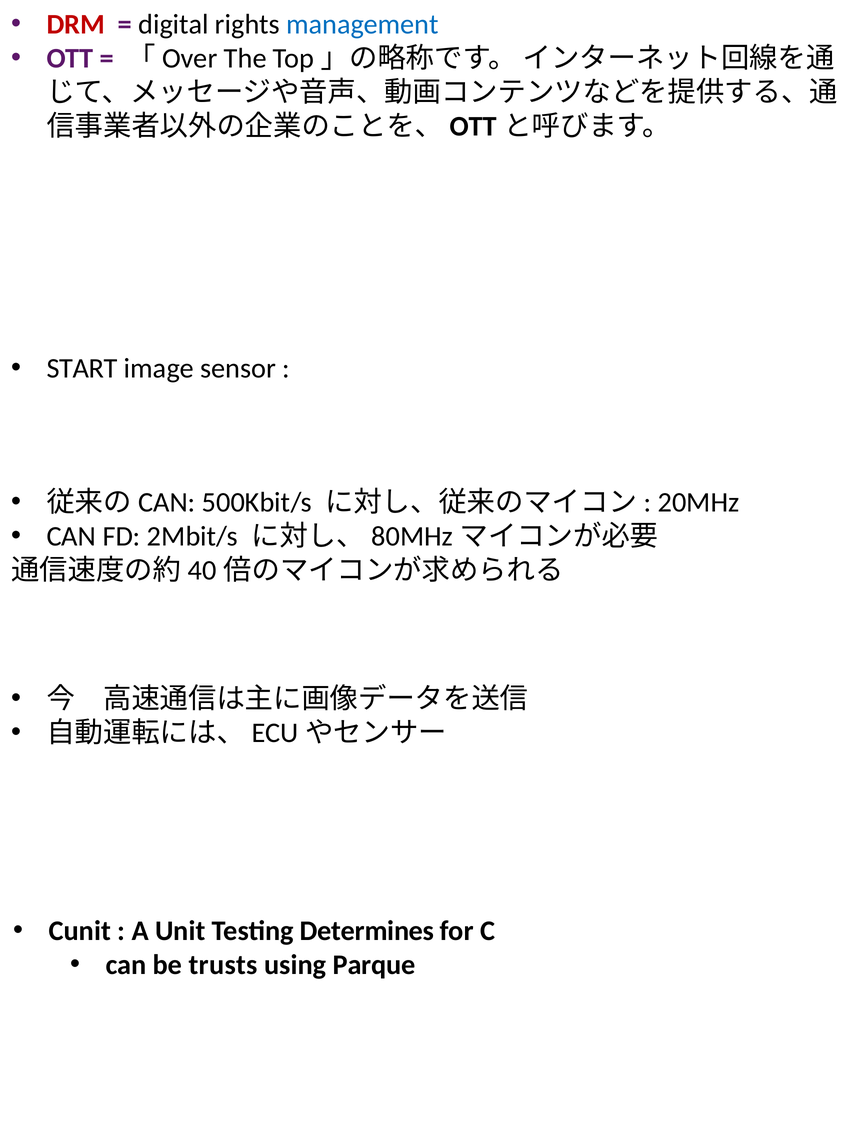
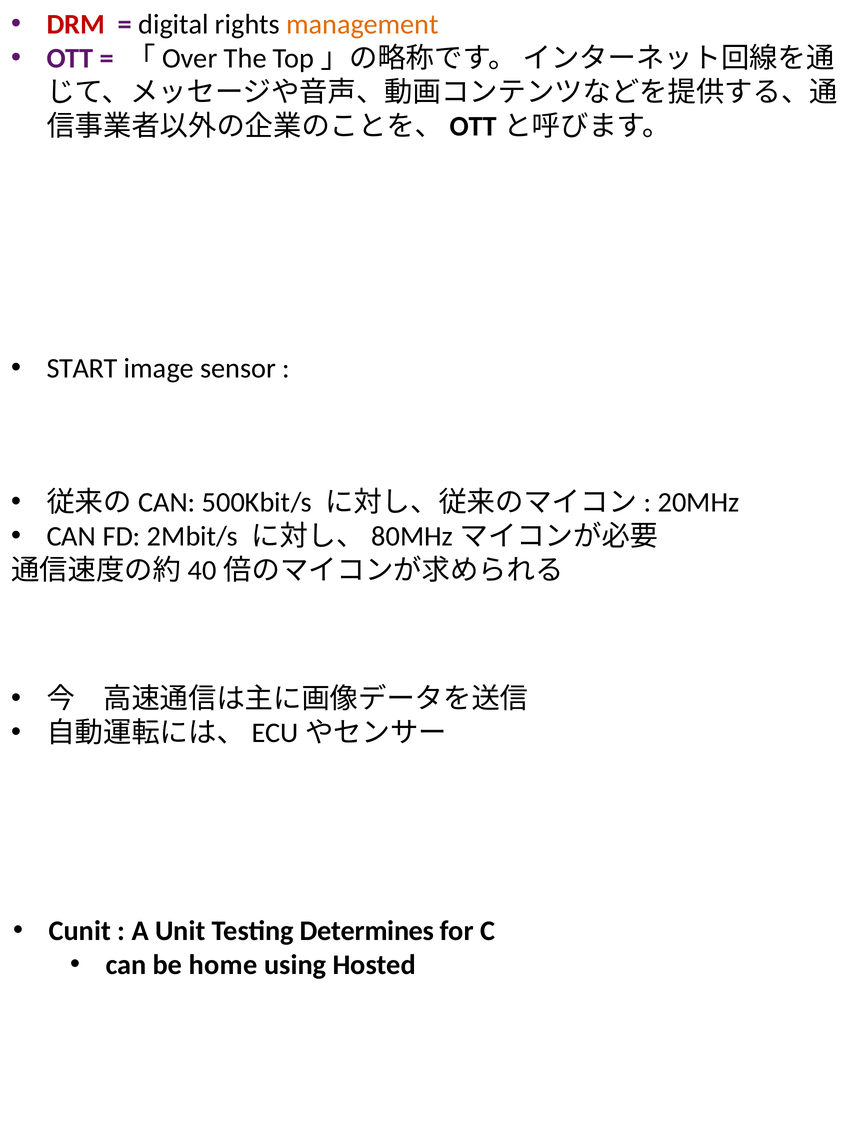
management colour: blue -> orange
trusts: trusts -> home
Parque: Parque -> Hosted
